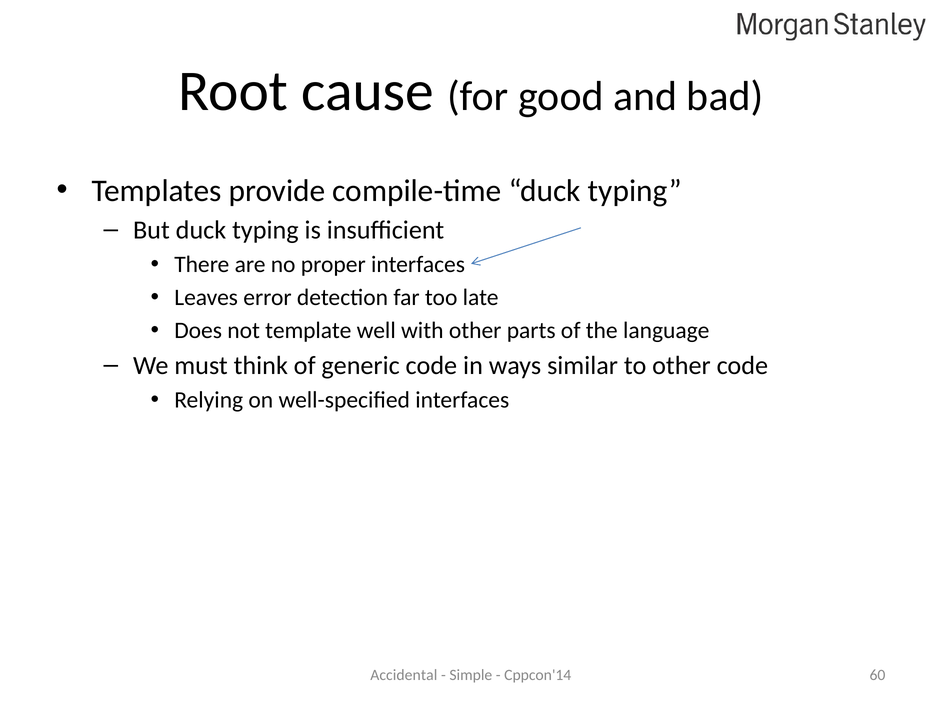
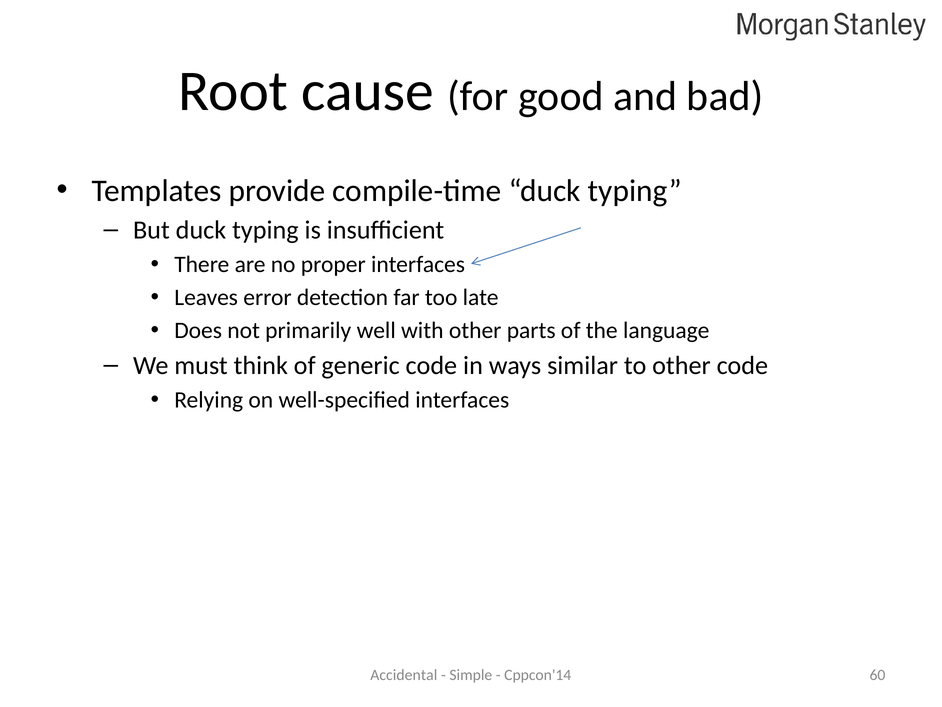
template: template -> primarily
